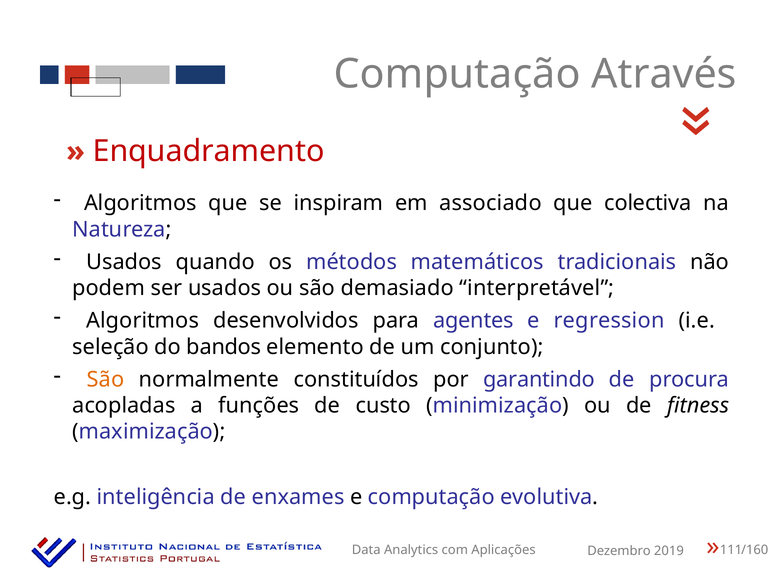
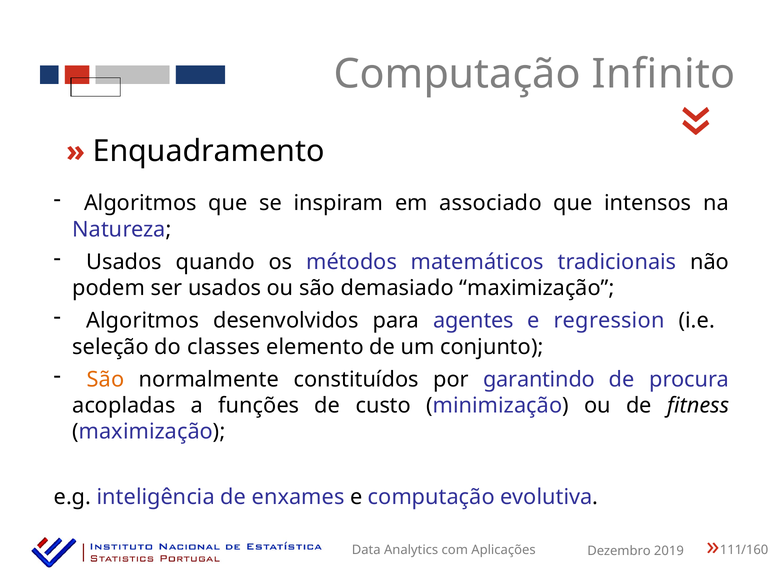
Através: Através -> Infinito
Enquadramento colour: red -> black
colectiva: colectiva -> intensos
demasiado interpretável: interpretável -> maximização
bandos: bandos -> classes
